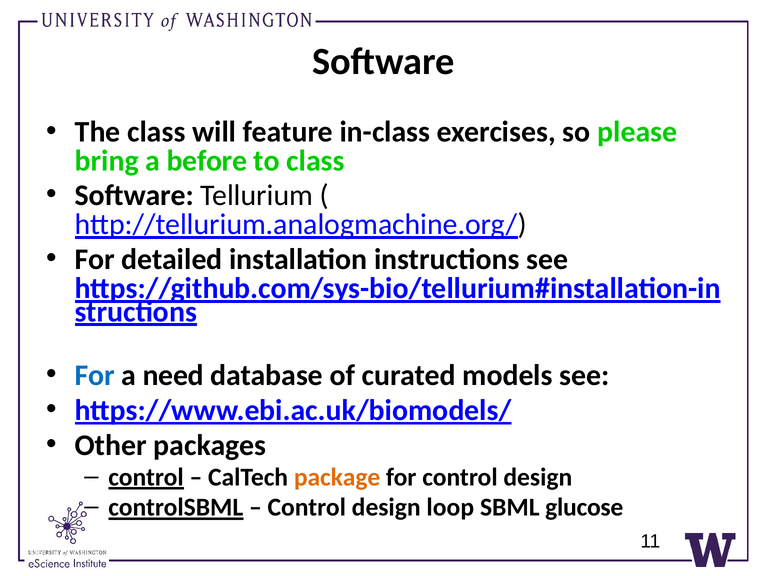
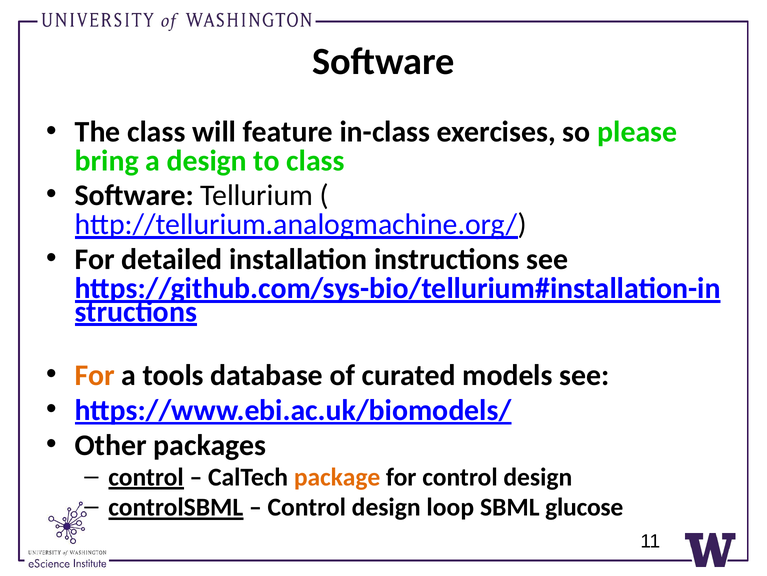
a before: before -> design
For at (95, 375) colour: blue -> orange
need: need -> tools
